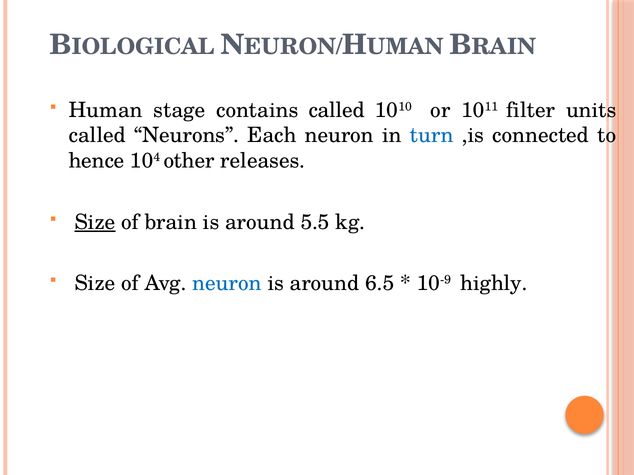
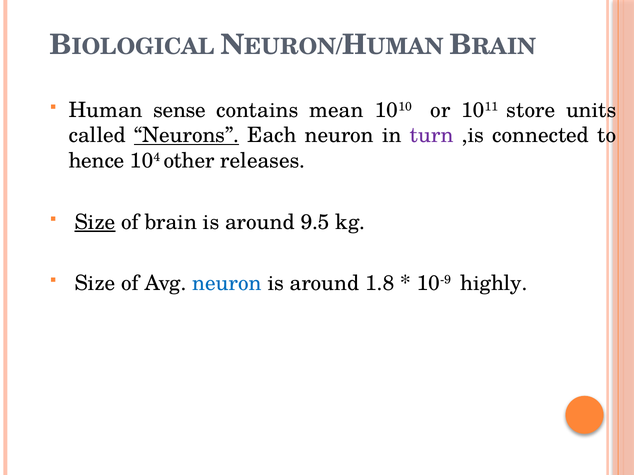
stage: stage -> sense
contains called: called -> mean
filter: filter -> store
Neurons underline: none -> present
turn colour: blue -> purple
5.5: 5.5 -> 9.5
6.5: 6.5 -> 1.8
